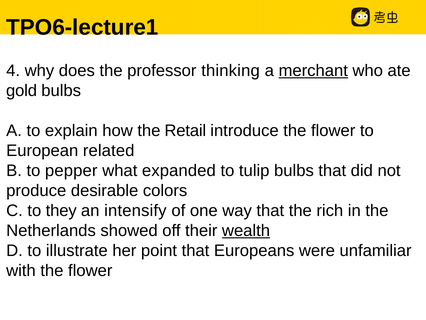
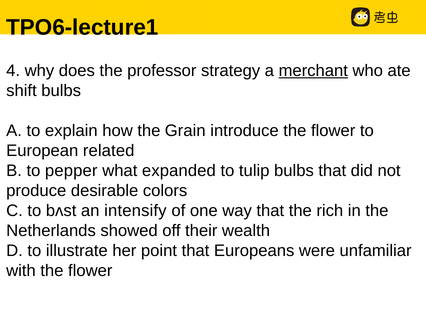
thinking: thinking -> strategy
gold: gold -> shift
Retail: Retail -> Grain
they: they -> bʌst
wealth underline: present -> none
